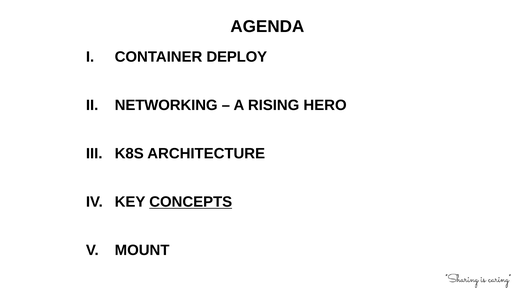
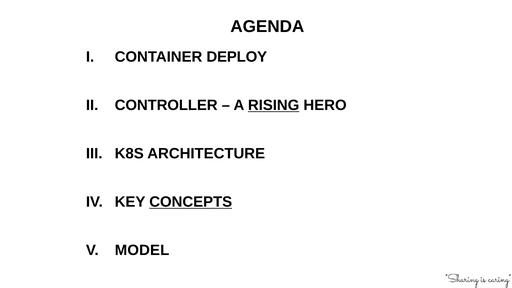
NETWORKING: NETWORKING -> CONTROLLER
RISING underline: none -> present
MOUNT: MOUNT -> MODEL
